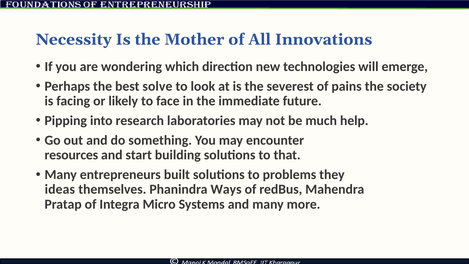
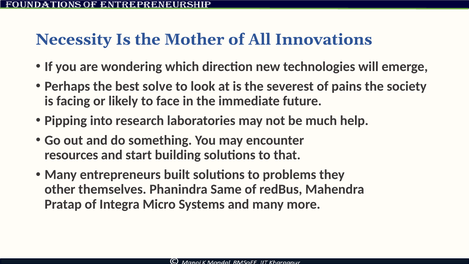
ideas: ideas -> other
Ways: Ways -> Same
